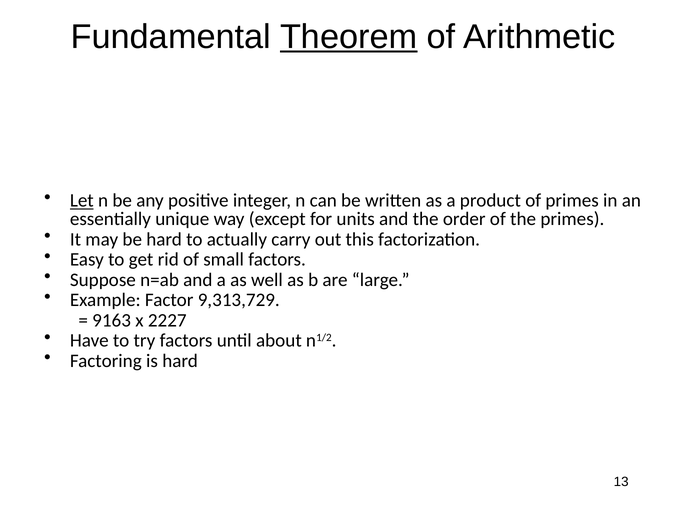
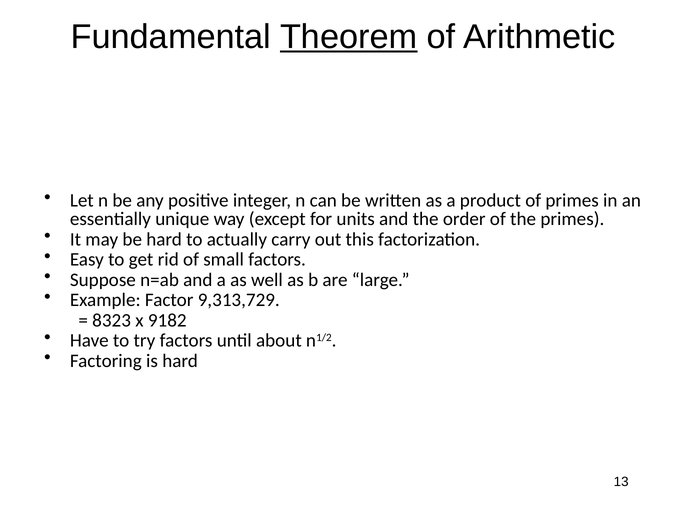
Let underline: present -> none
9163: 9163 -> 8323
2227: 2227 -> 9182
